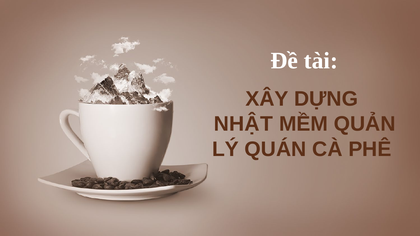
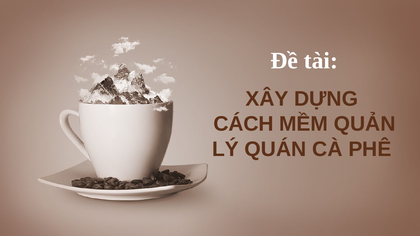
NHẬT: NHẬT -> CÁCH
